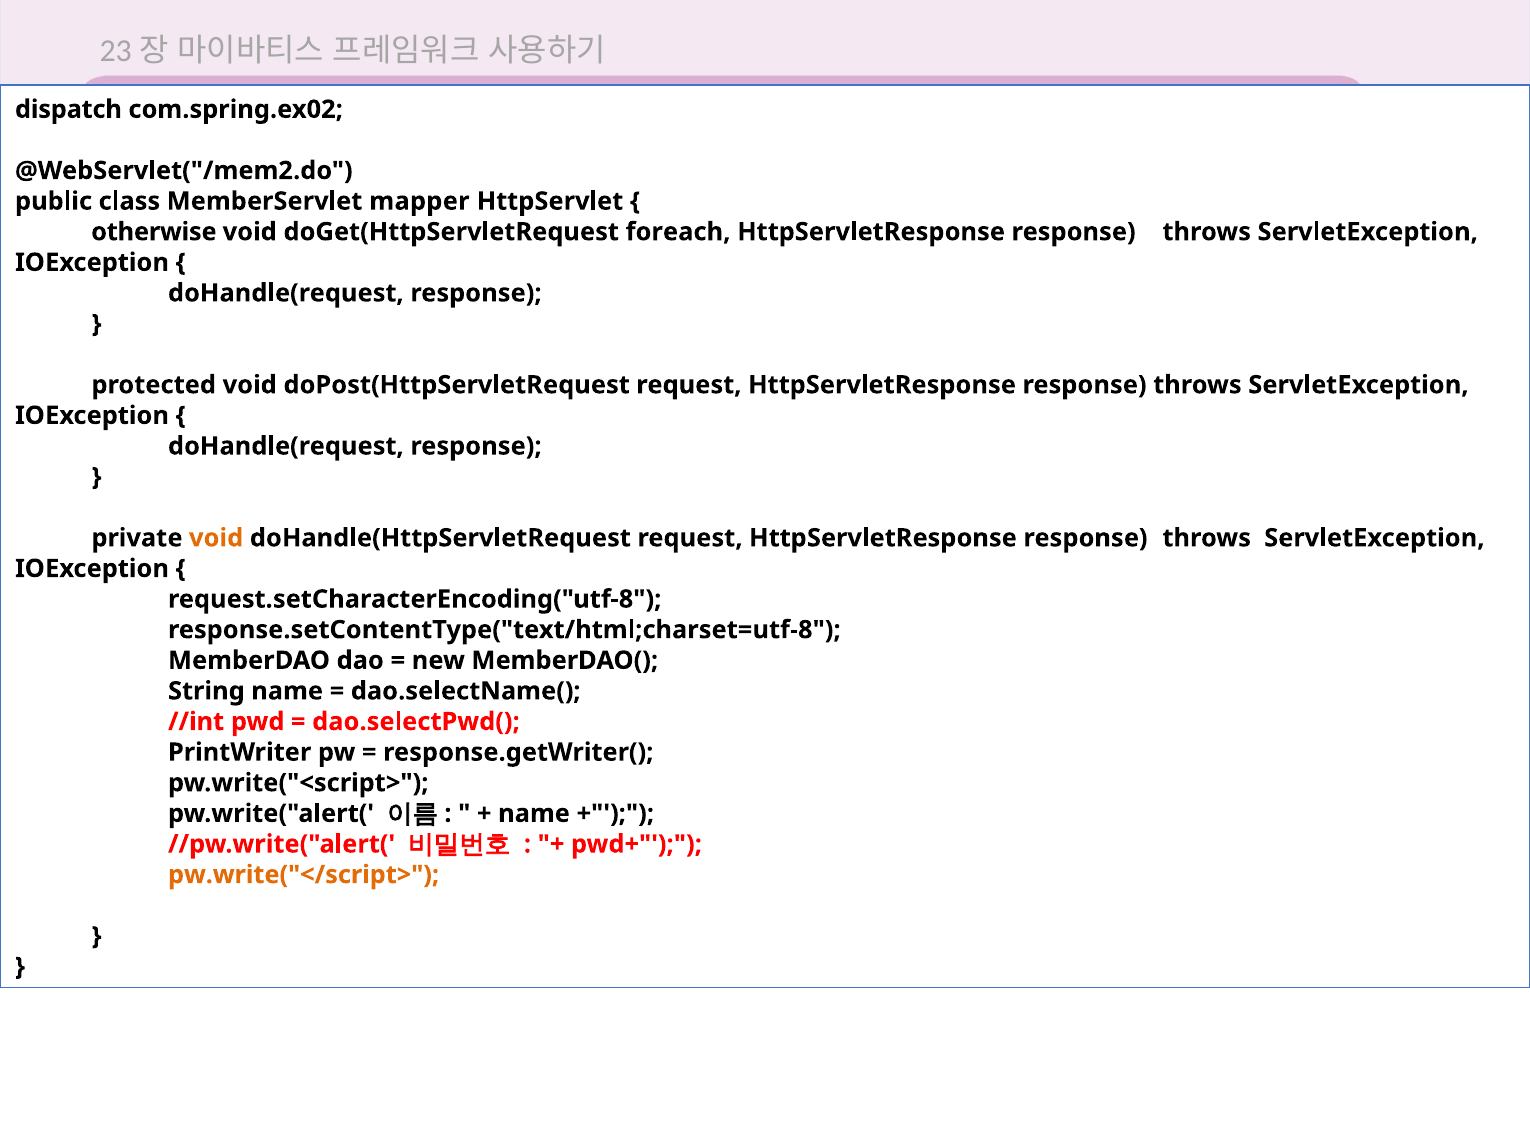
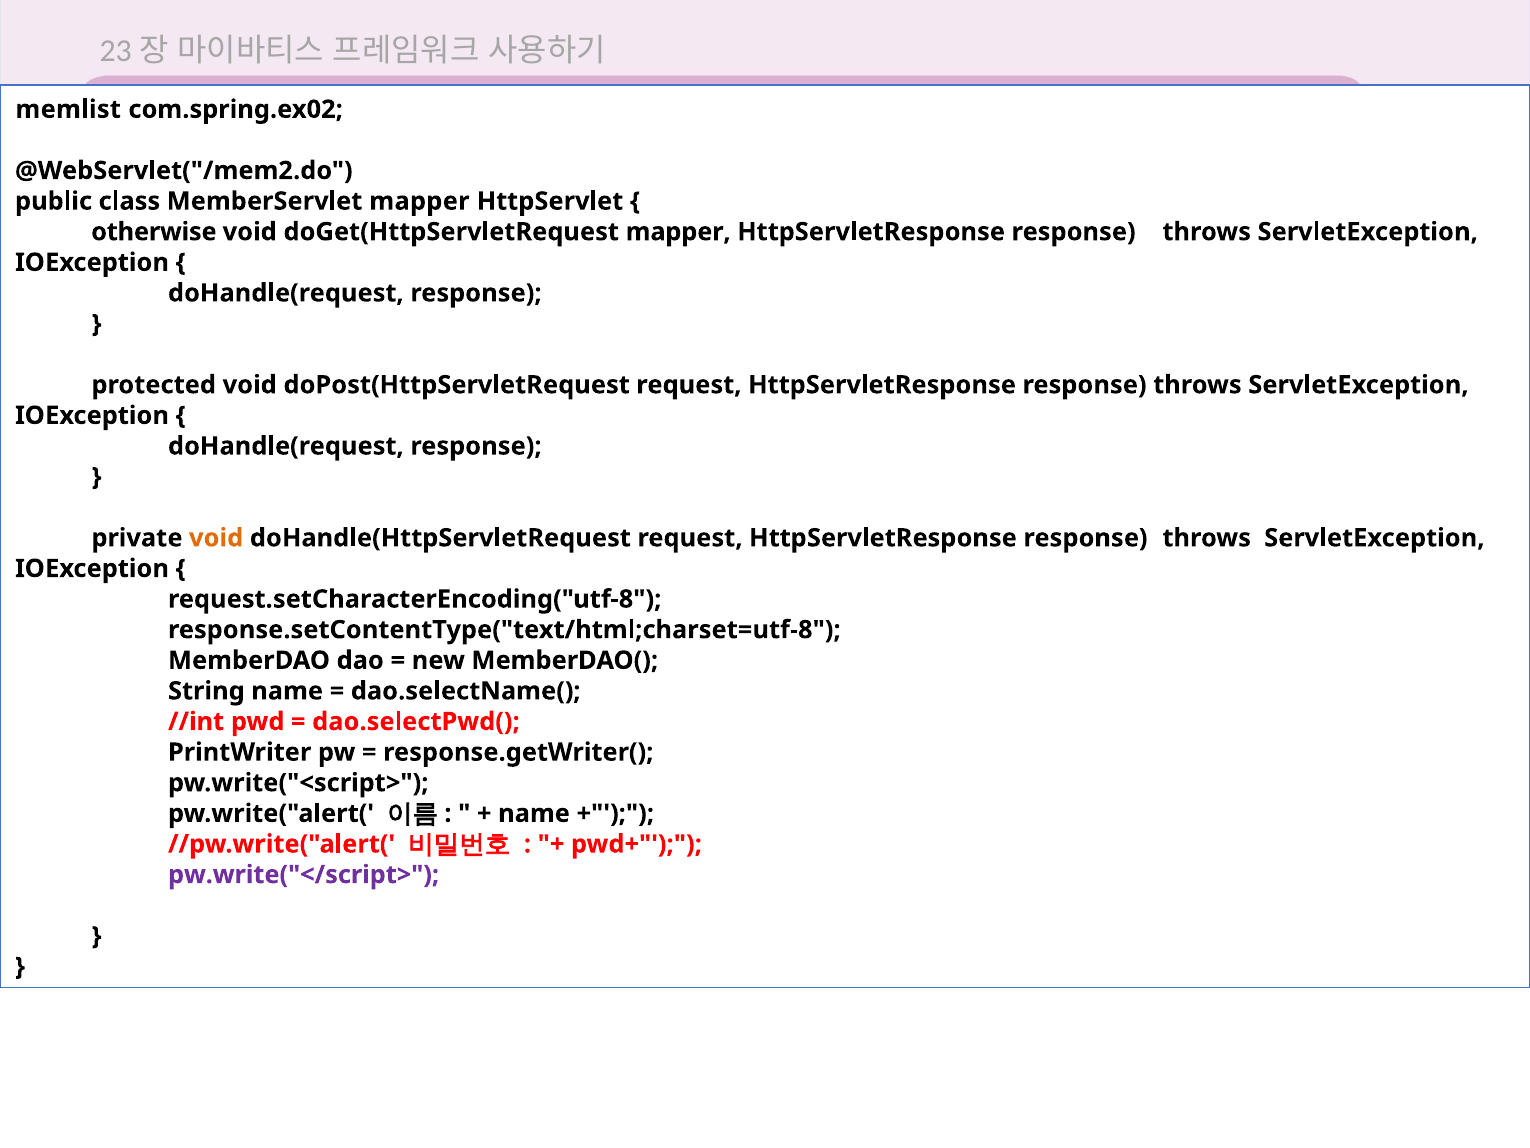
dispatch: dispatch -> memlist
doGet(HttpServletRequest foreach: foreach -> mapper
pw.write("</script> colour: orange -> purple
